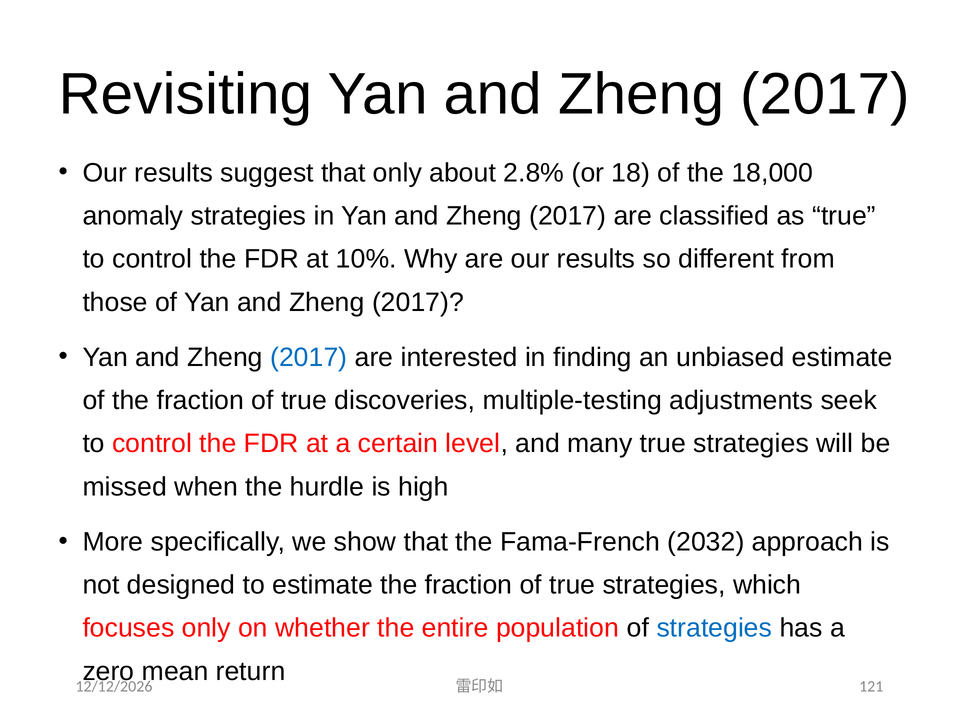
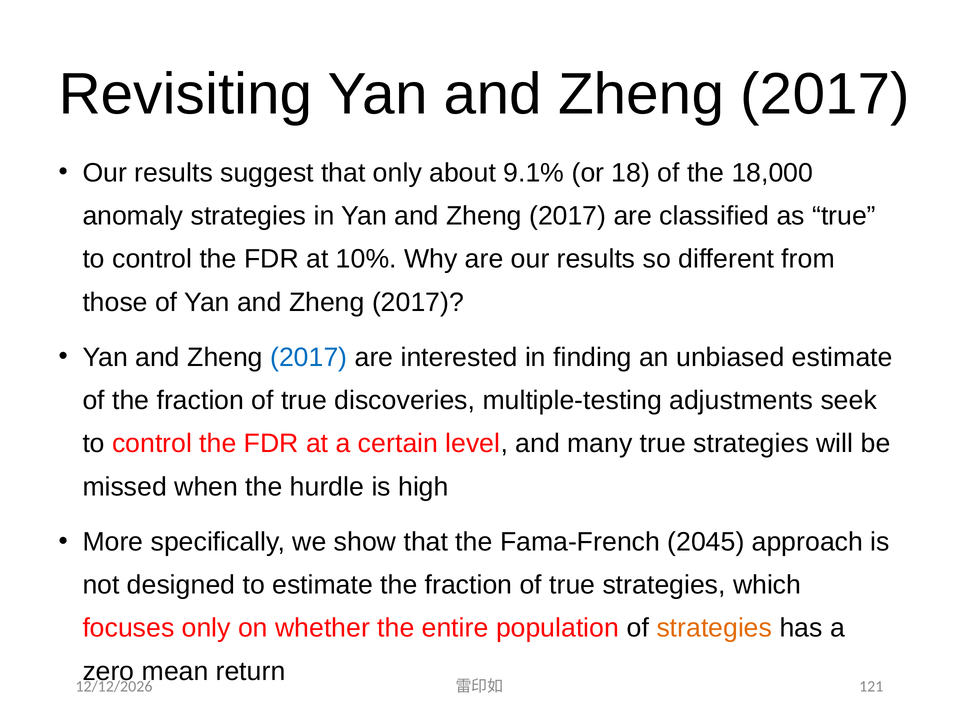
2.8%: 2.8% -> 9.1%
2032: 2032 -> 2045
strategies at (714, 628) colour: blue -> orange
